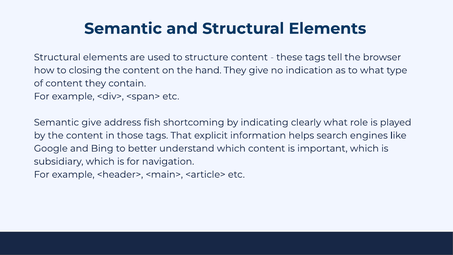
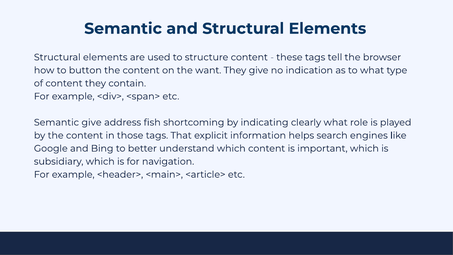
closing: closing -> button
hand: hand -> want
